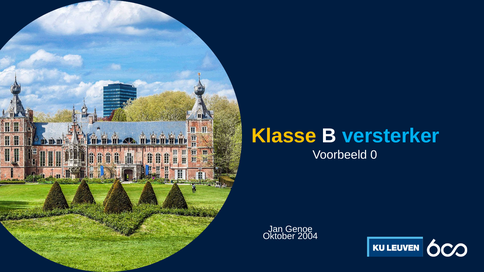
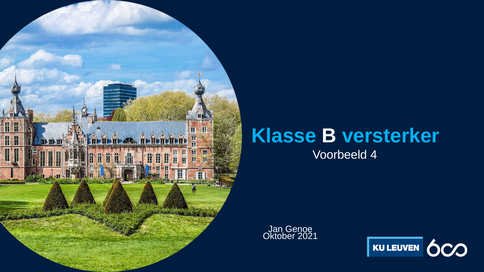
Klasse colour: yellow -> light blue
0: 0 -> 4
2004: 2004 -> 2021
